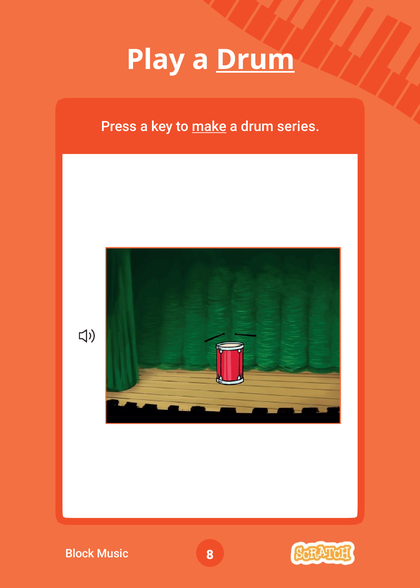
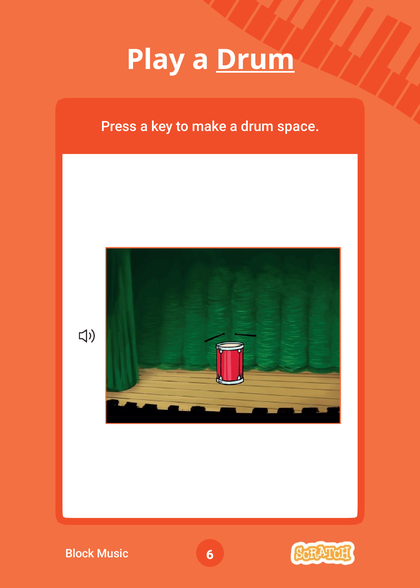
make underline: present -> none
series: series -> space
8: 8 -> 6
